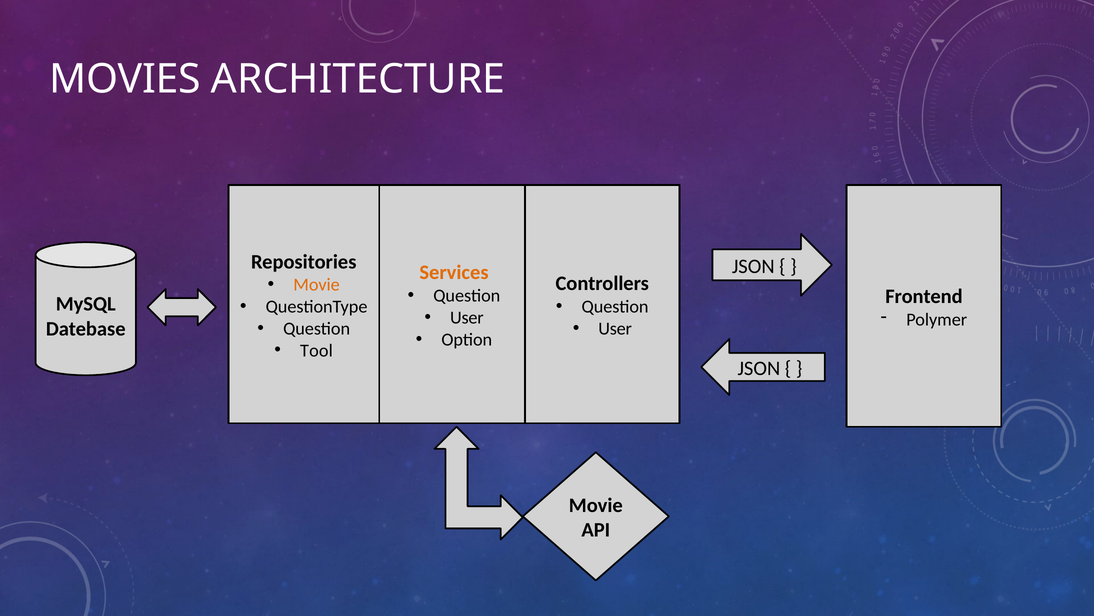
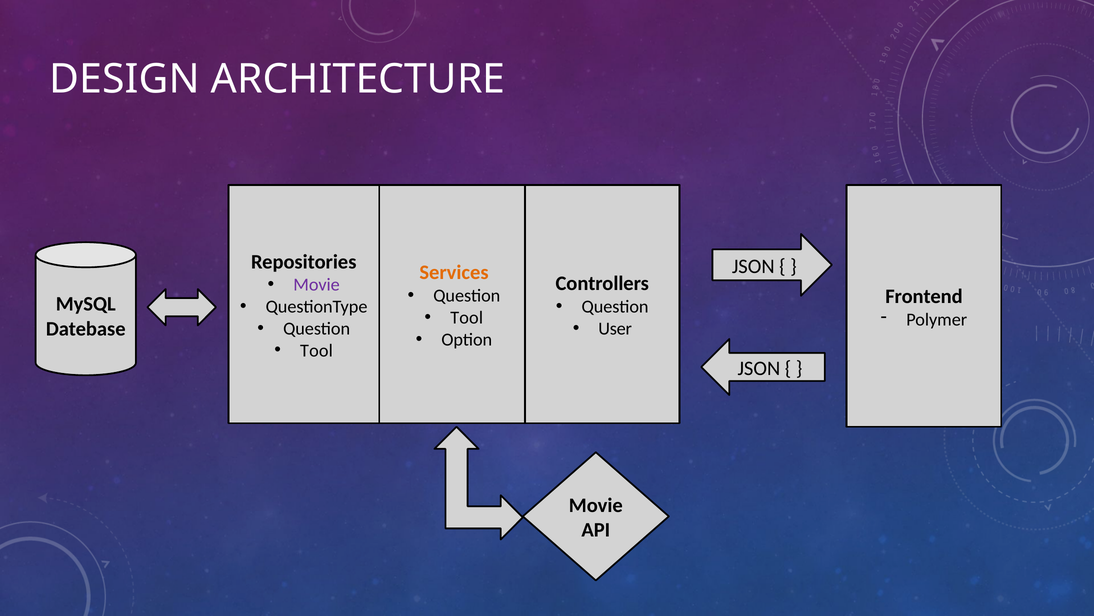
MOVIES: MOVIES -> DESIGN
Movie at (317, 285) colour: orange -> purple
User at (467, 317): User -> Tool
